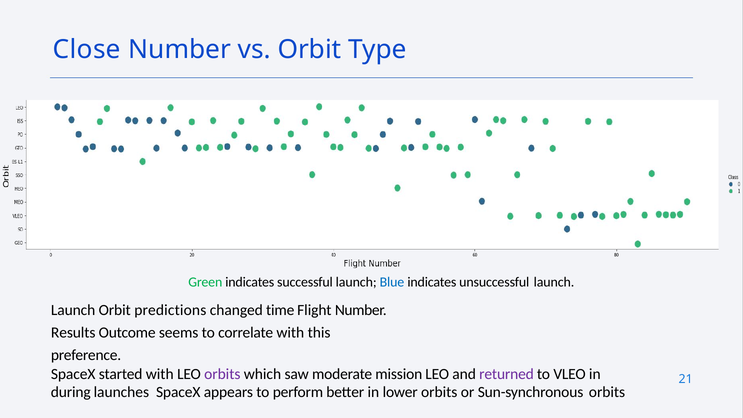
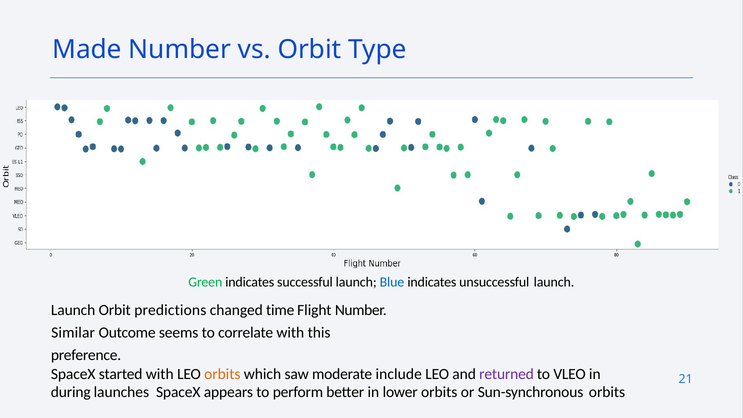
Close: Close -> Made
Results: Results -> Similar
orbits at (222, 374) colour: purple -> orange
mission: mission -> include
